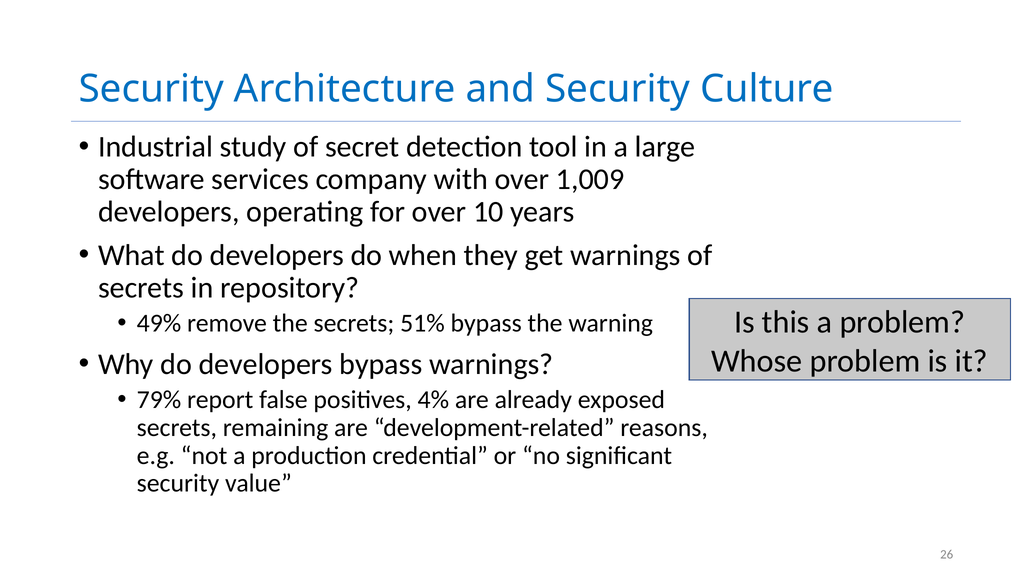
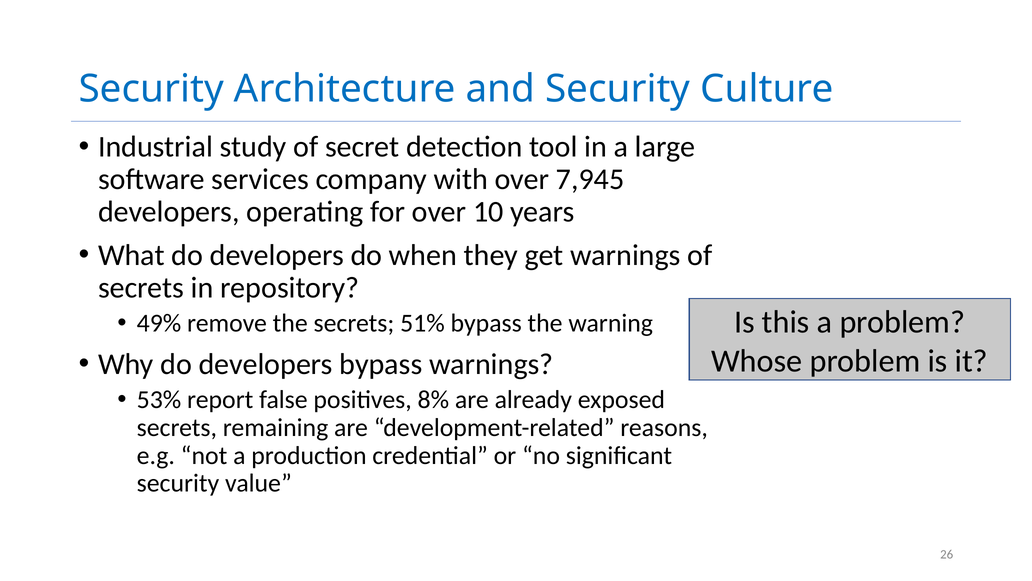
1,009: 1,009 -> 7,945
79%: 79% -> 53%
4%: 4% -> 8%
